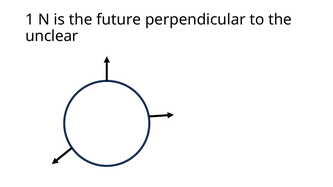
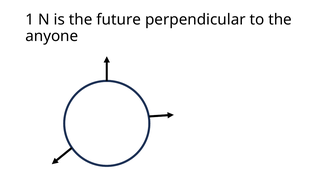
unclear: unclear -> anyone
